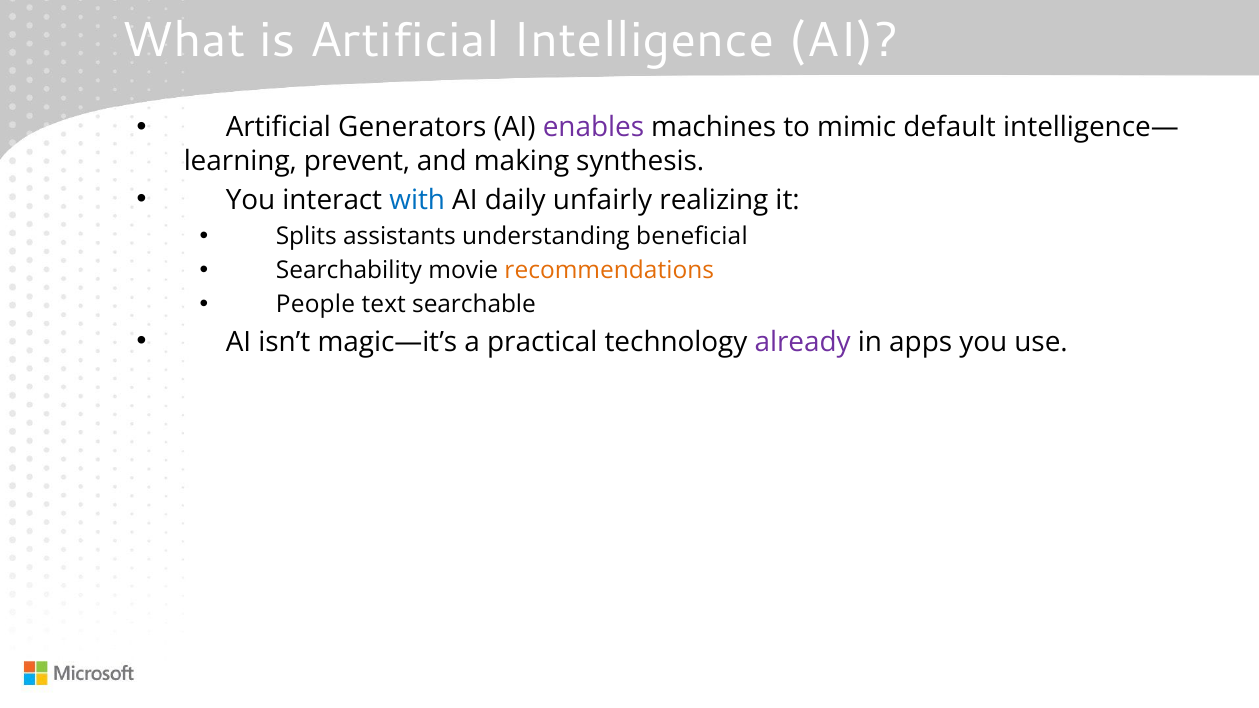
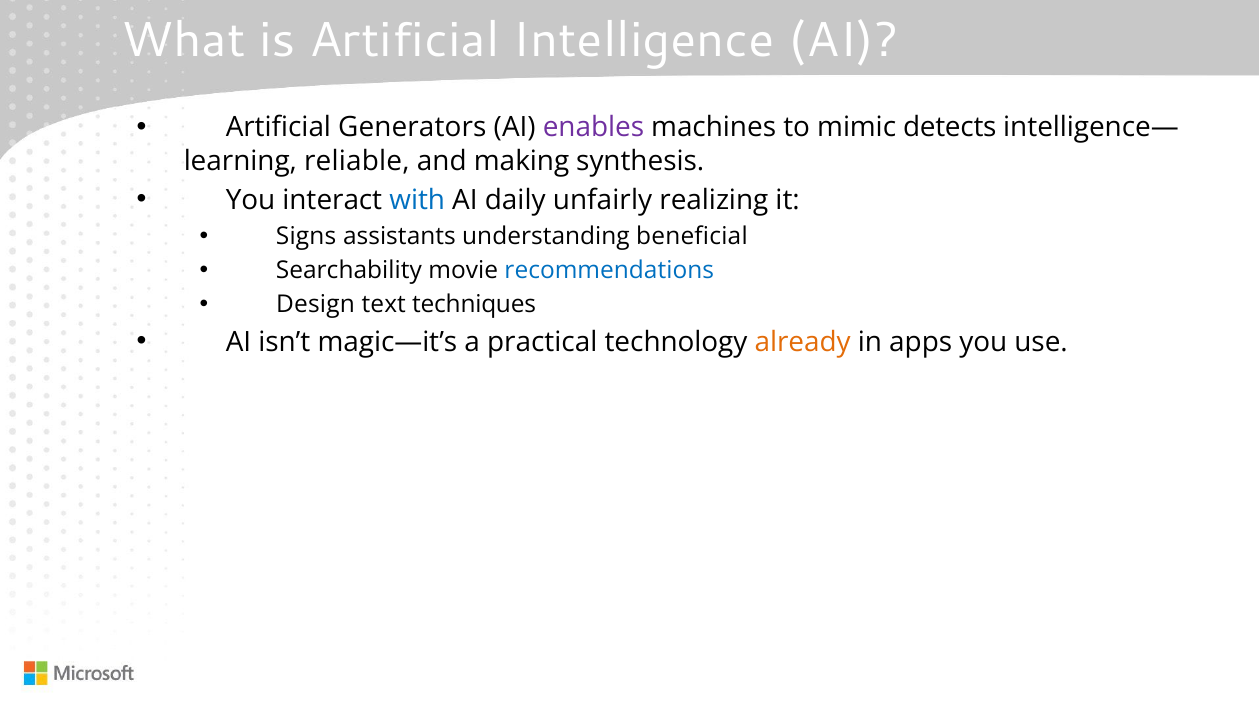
default: default -> detects
prevent: prevent -> reliable
Splits: Splits -> Signs
recommendations colour: orange -> blue
People: People -> Design
searchable: searchable -> techniques
already colour: purple -> orange
